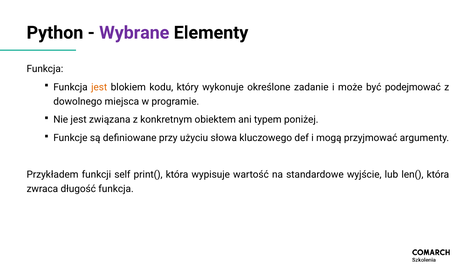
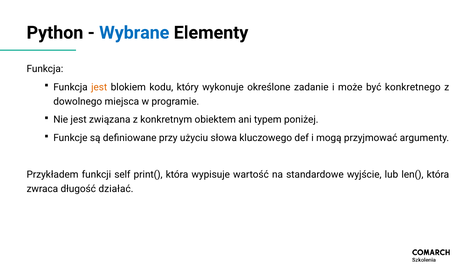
Wybrane colour: purple -> blue
podejmować: podejmować -> konkretnego
długość funkcja: funkcja -> działać
